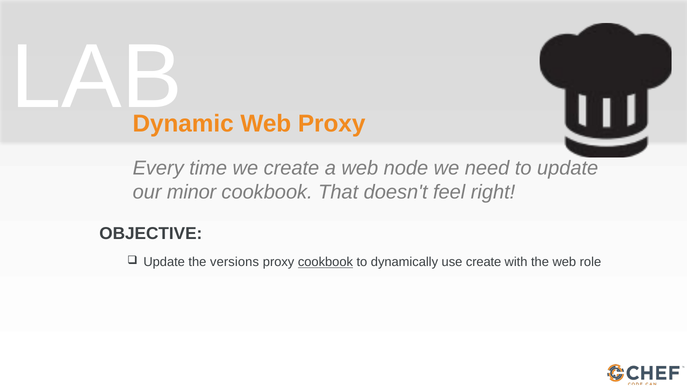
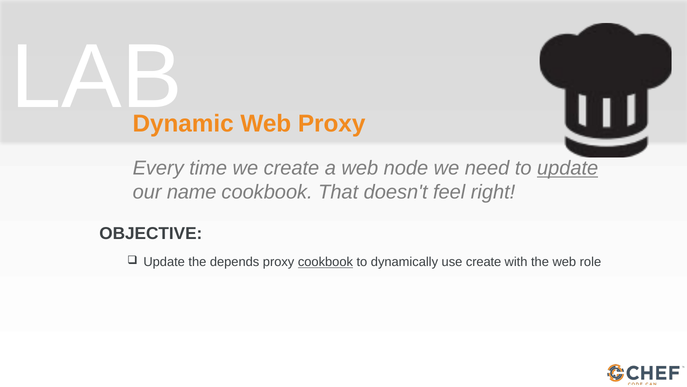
update at (568, 168) underline: none -> present
minor: minor -> name
versions: versions -> depends
